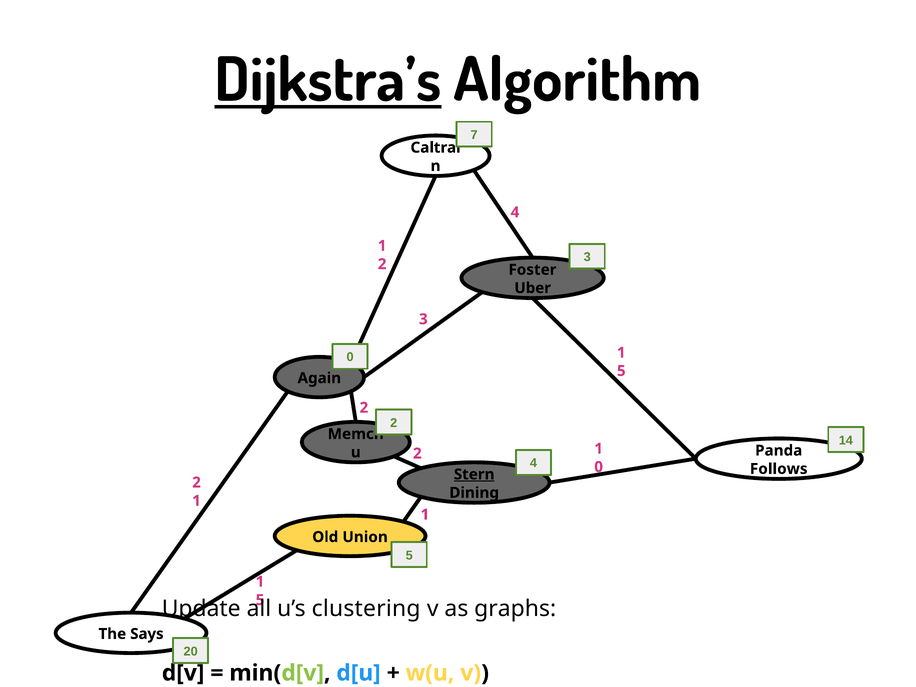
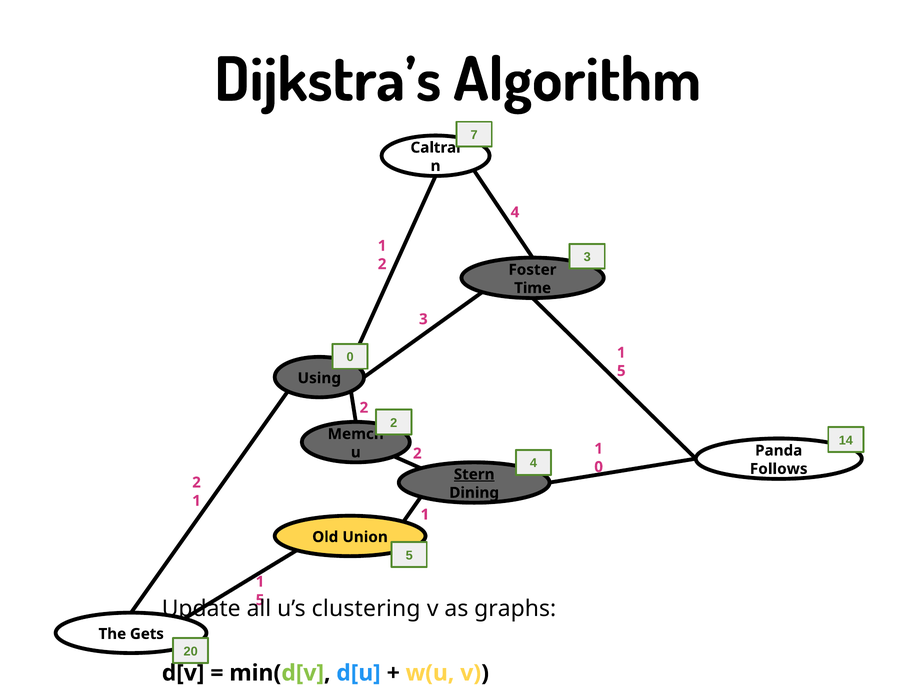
Dijkstra’s underline: present -> none
Uber: Uber -> Time
Again: Again -> Using
Says: Says -> Gets
